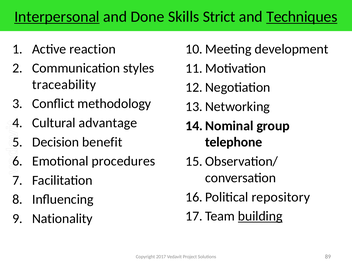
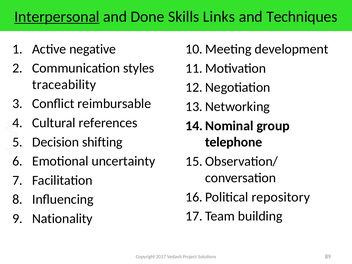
Strict: Strict -> Links
Techniques underline: present -> none
reaction: reaction -> negative
methodology: methodology -> reimbursable
advantage: advantage -> references
benefit: benefit -> shifting
procedures: procedures -> uncertainty
building underline: present -> none
